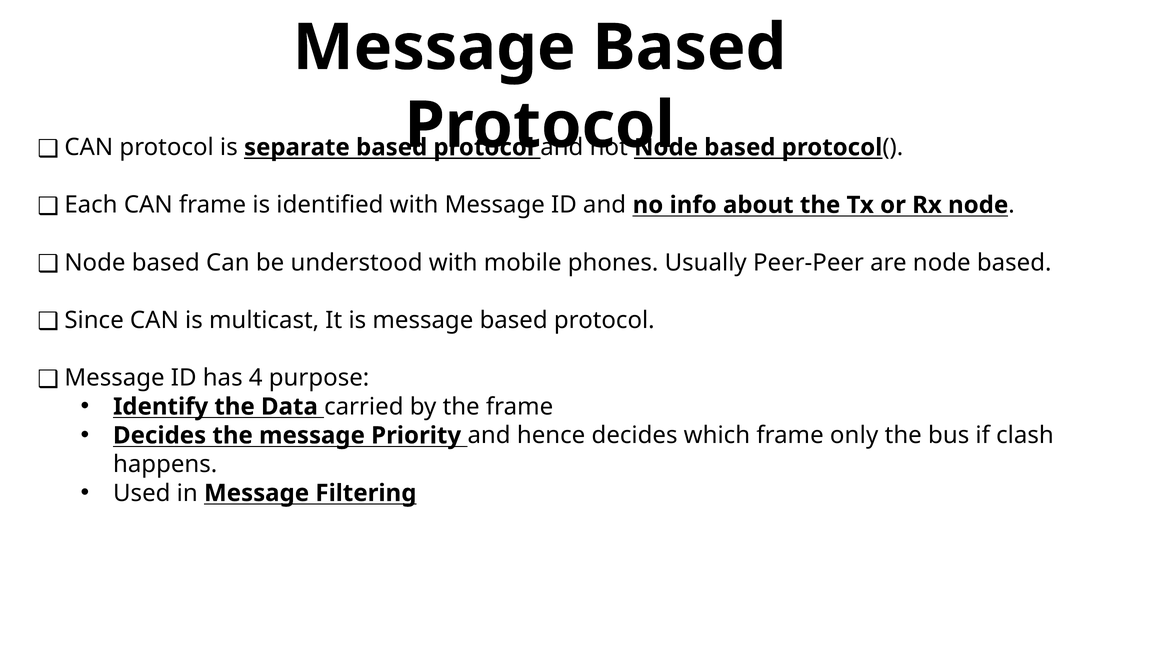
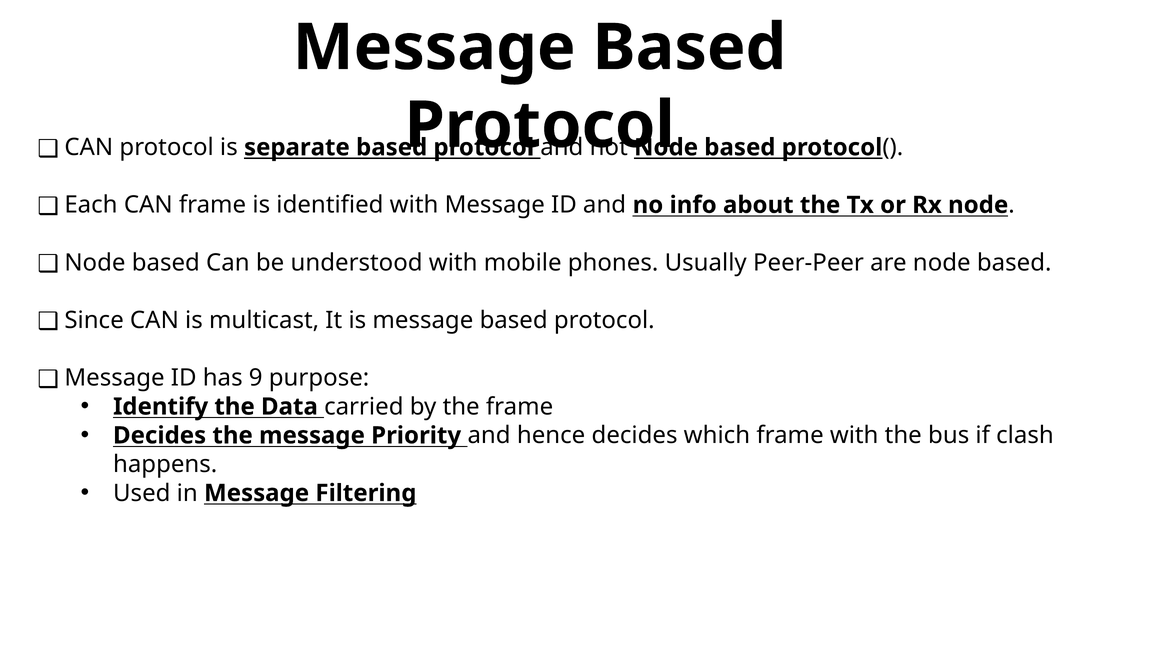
4: 4 -> 9
frame only: only -> with
